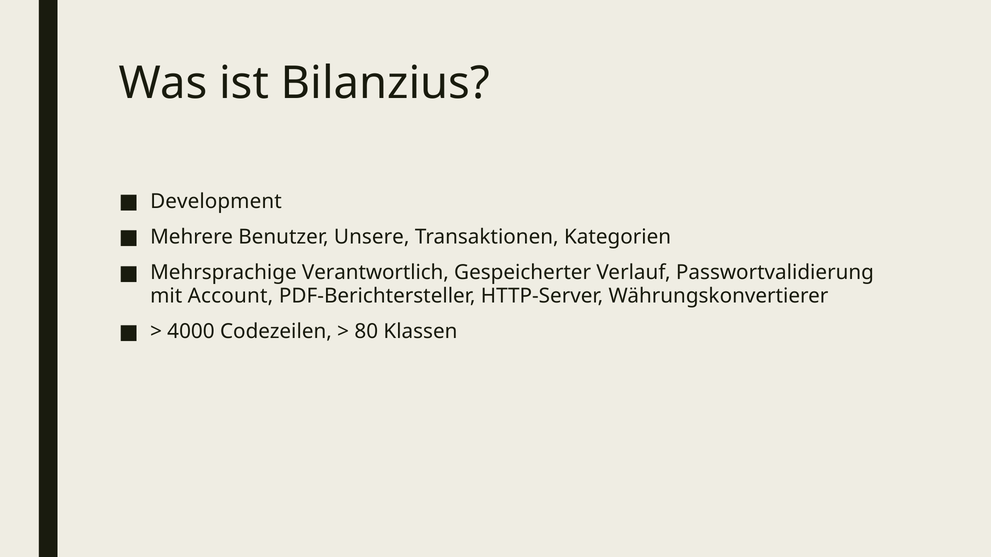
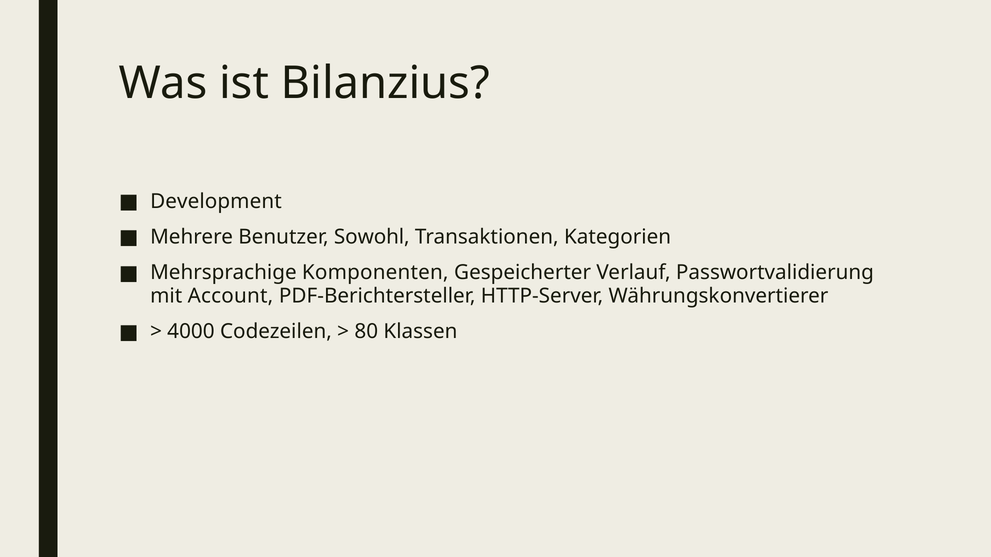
Unsere: Unsere -> Sowohl
Verantwortlich: Verantwortlich -> Komponenten
